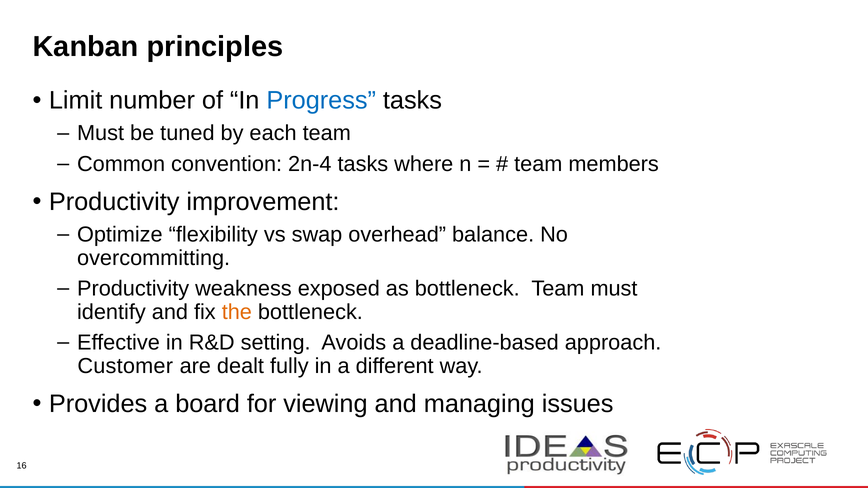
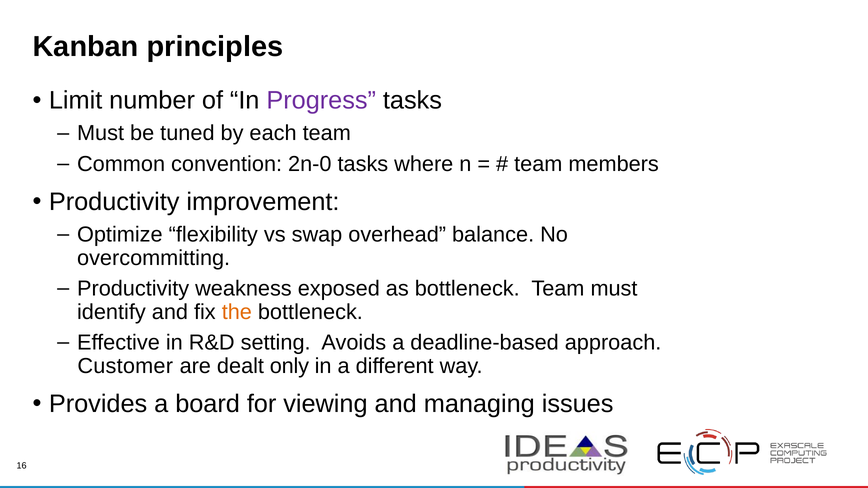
Progress colour: blue -> purple
2n-4: 2n-4 -> 2n-0
fully: fully -> only
